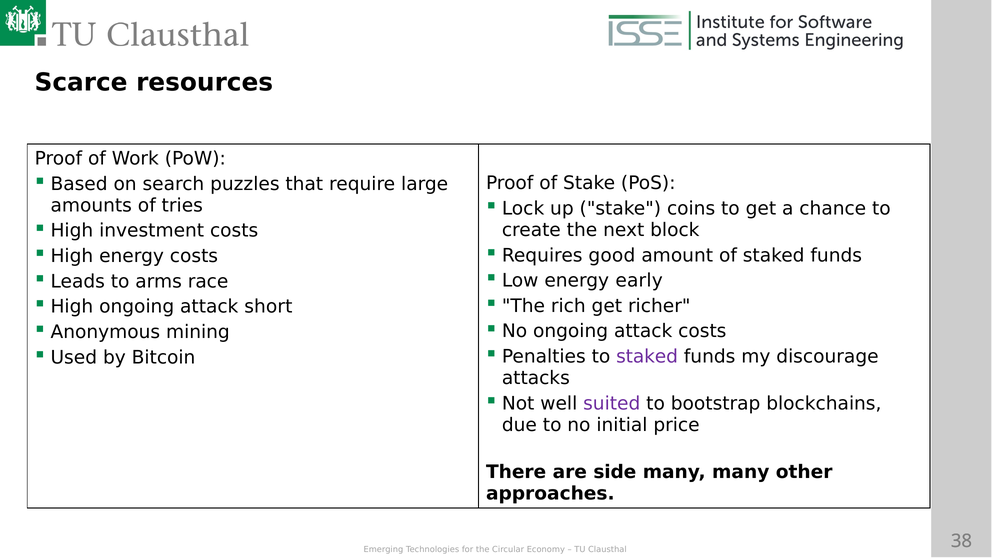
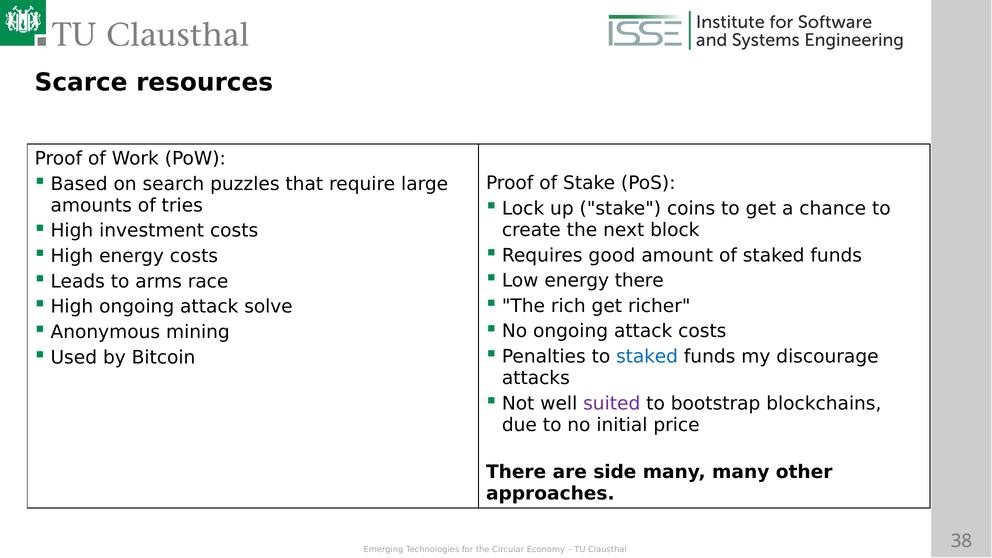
energy early: early -> there
short: short -> solve
staked at (647, 357) colour: purple -> blue
